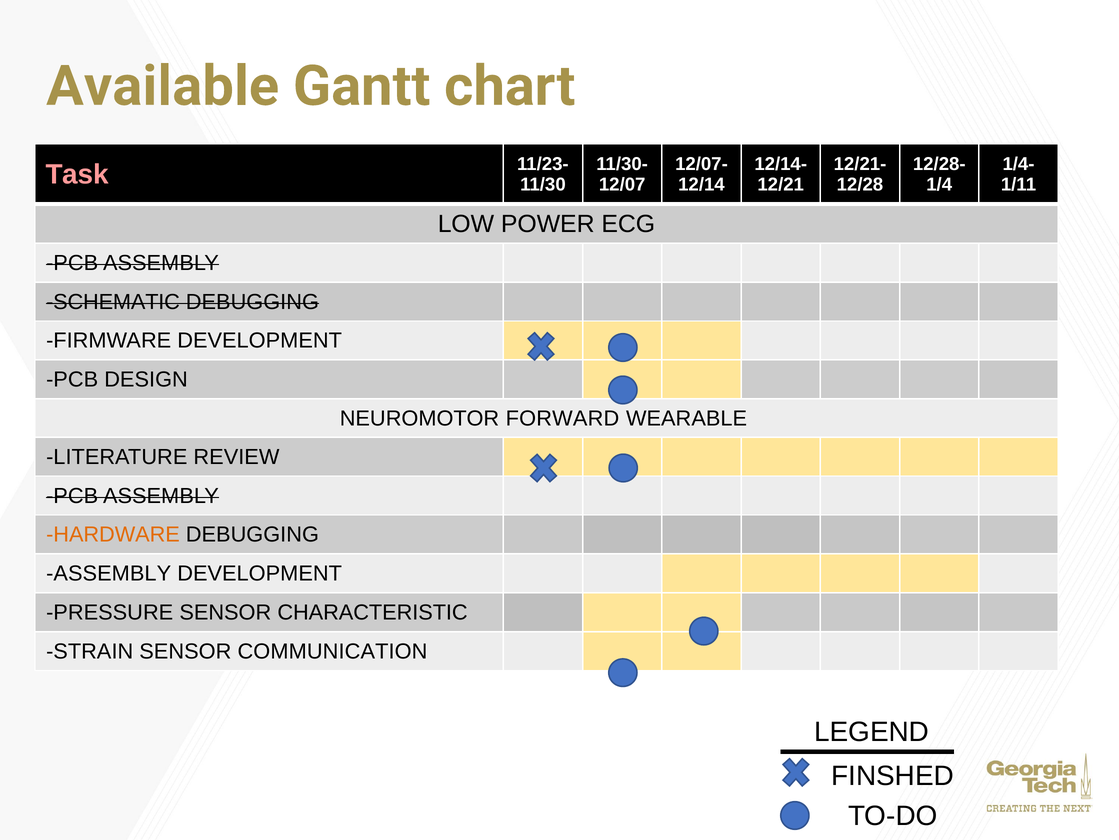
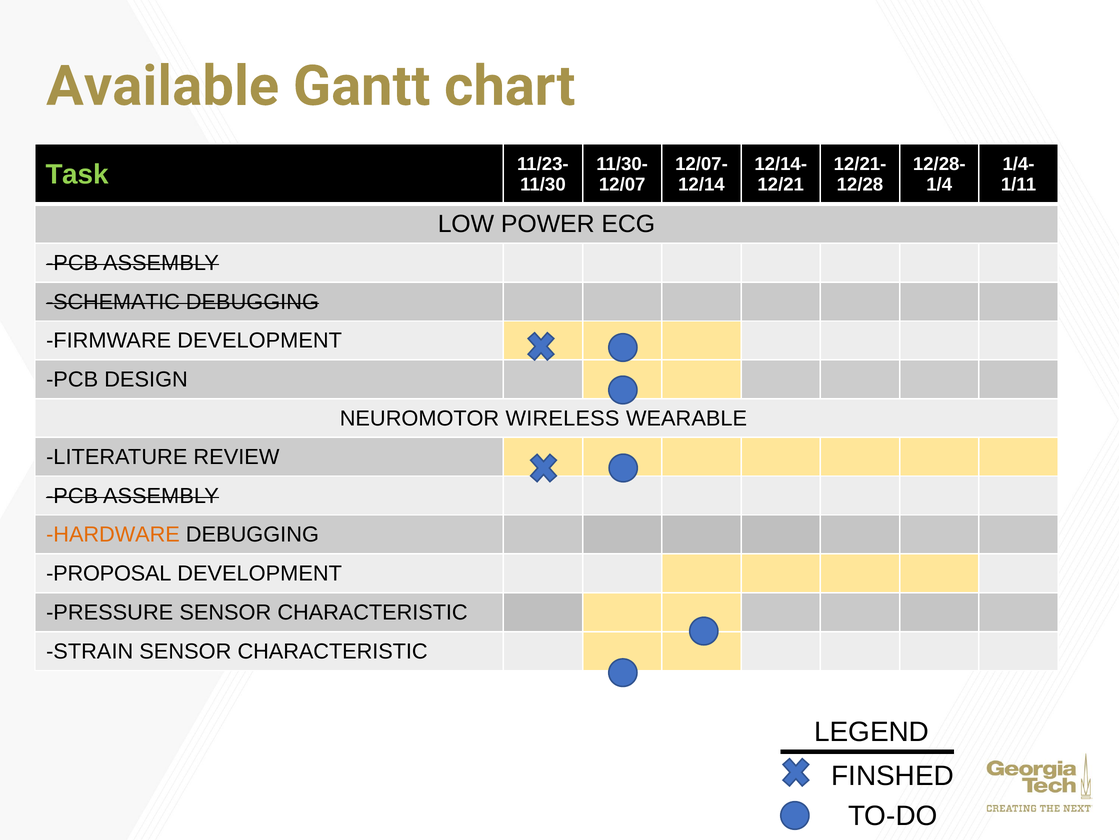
Task colour: pink -> light green
FORWARD: FORWARD -> WIRELESS
ASSEMBLY at (109, 573): ASSEMBLY -> PROPOSAL
STRAIN SENSOR COMMUNICATION: COMMUNICATION -> CHARACTERISTIC
